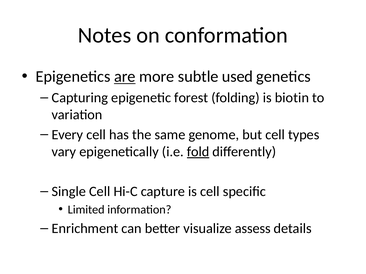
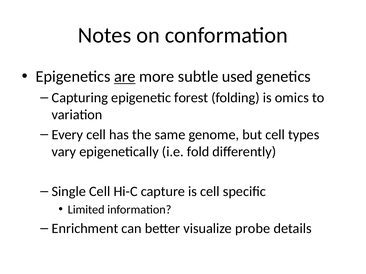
biotin: biotin -> omics
fold underline: present -> none
assess: assess -> probe
